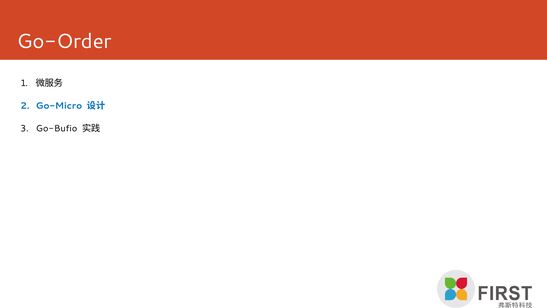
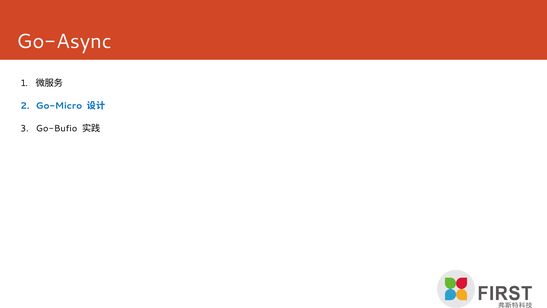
Go-Order: Go-Order -> Go-Async
